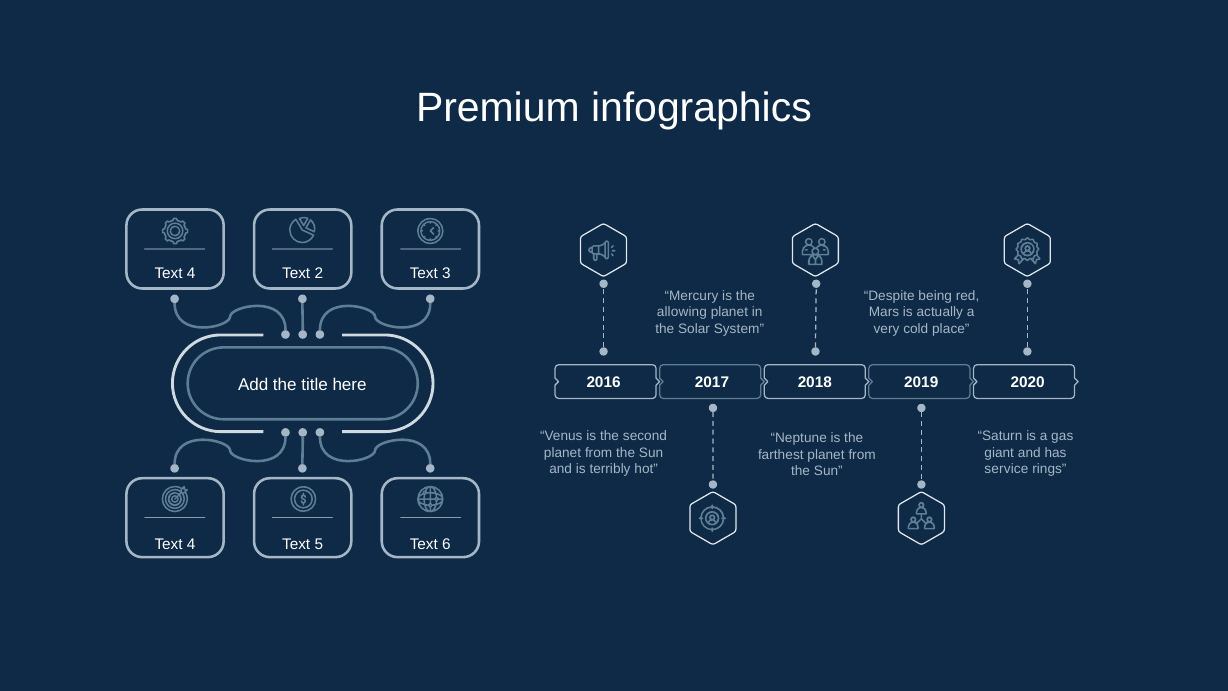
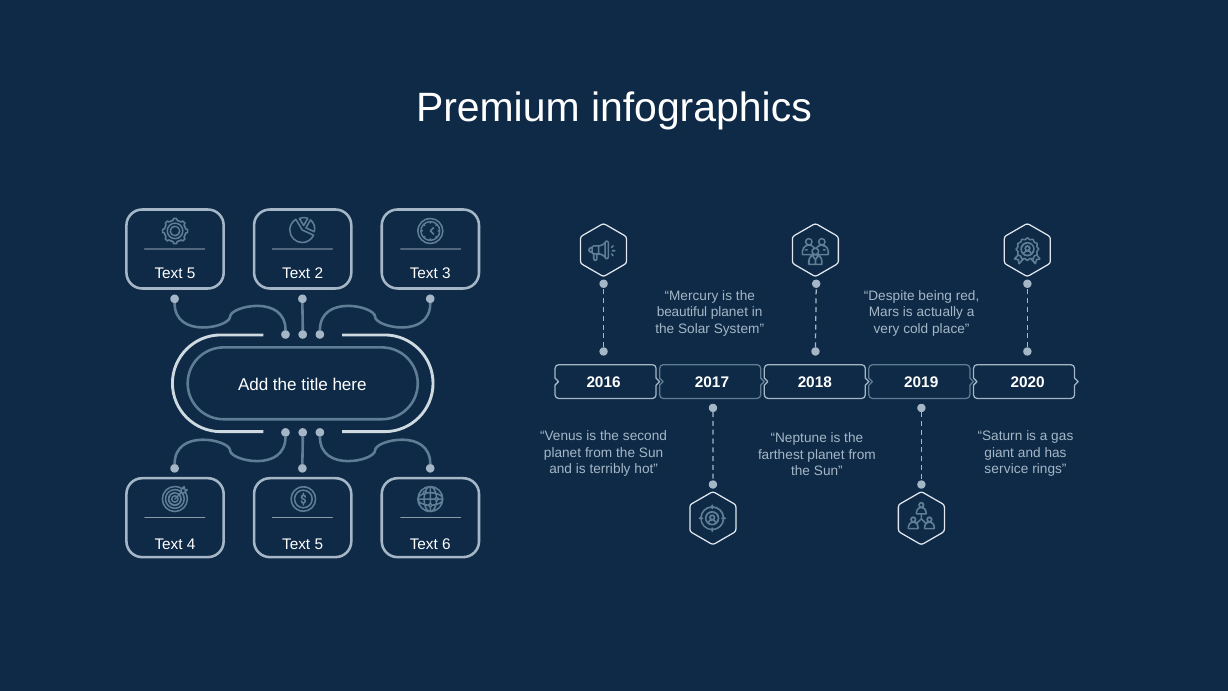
4 at (191, 274): 4 -> 5
allowing: allowing -> beautiful
